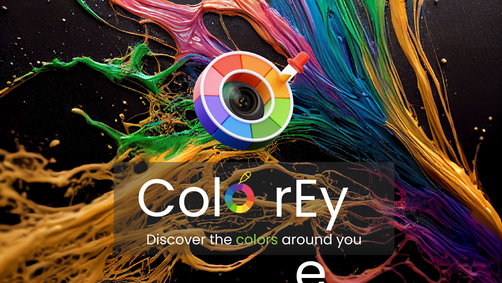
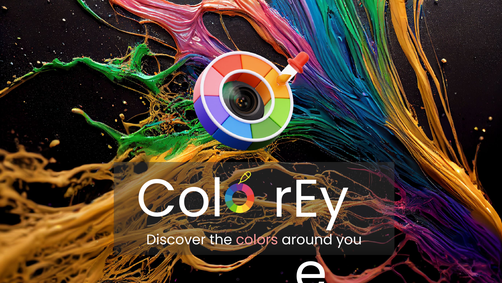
colors colour: light green -> pink
